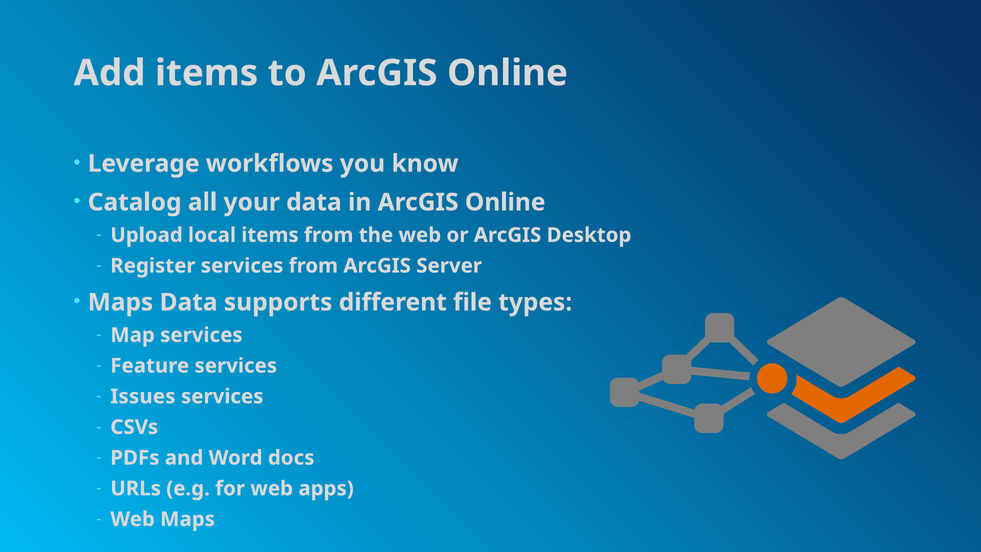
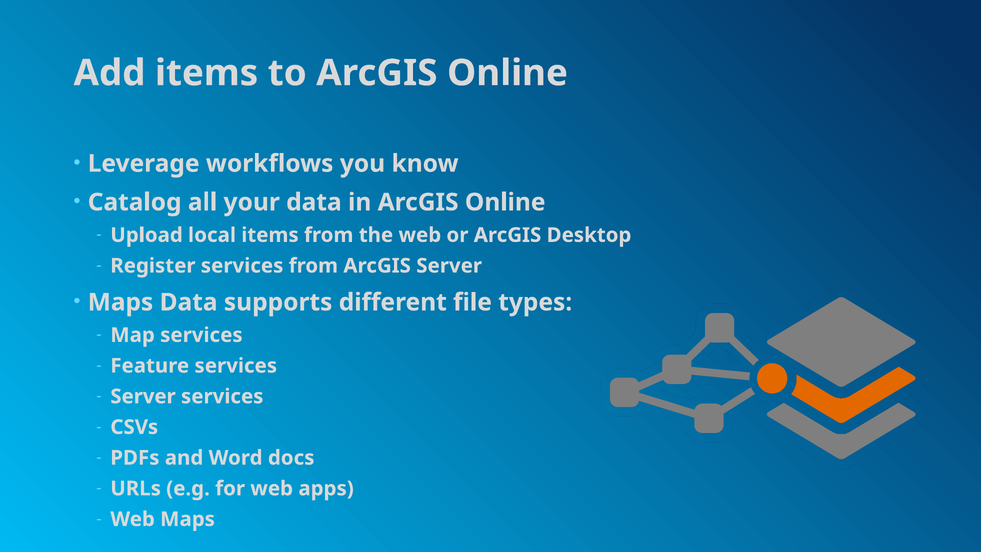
Issues at (143, 396): Issues -> Server
